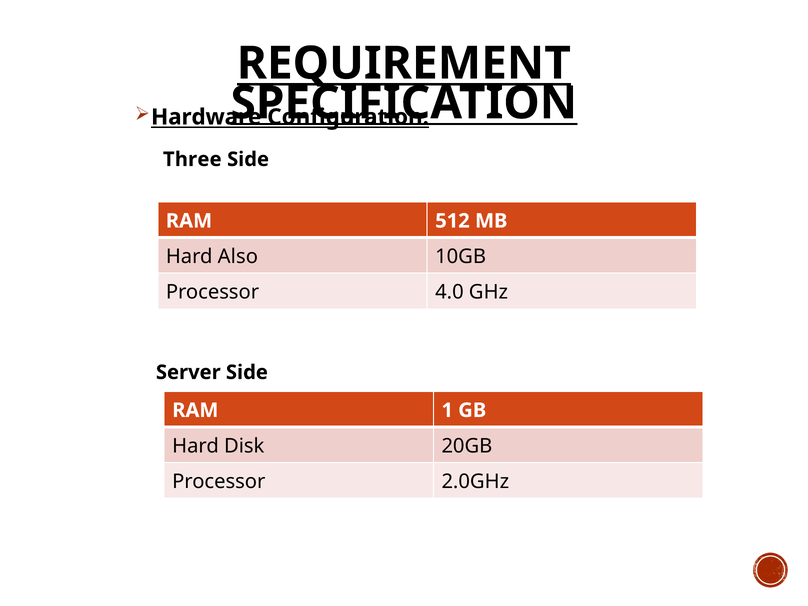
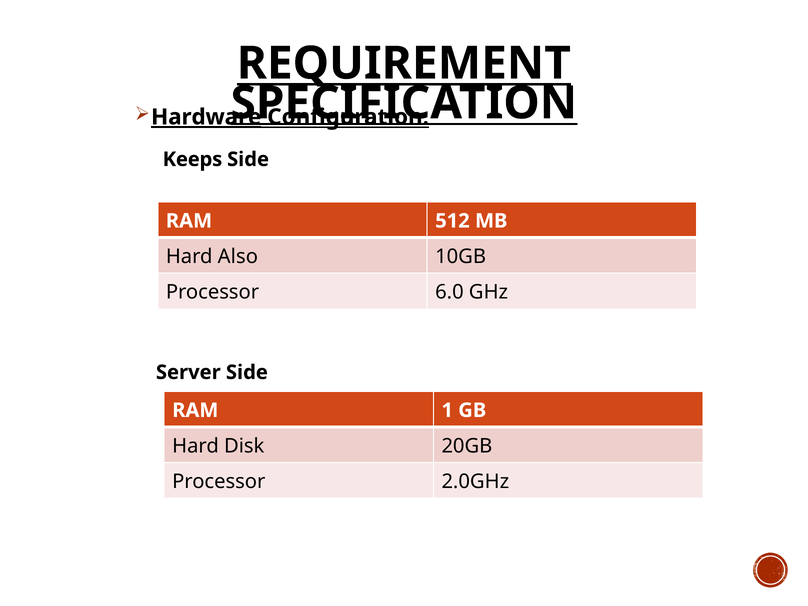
Hardware underline: none -> present
Three: Three -> Keeps
4.0: 4.0 -> 6.0
